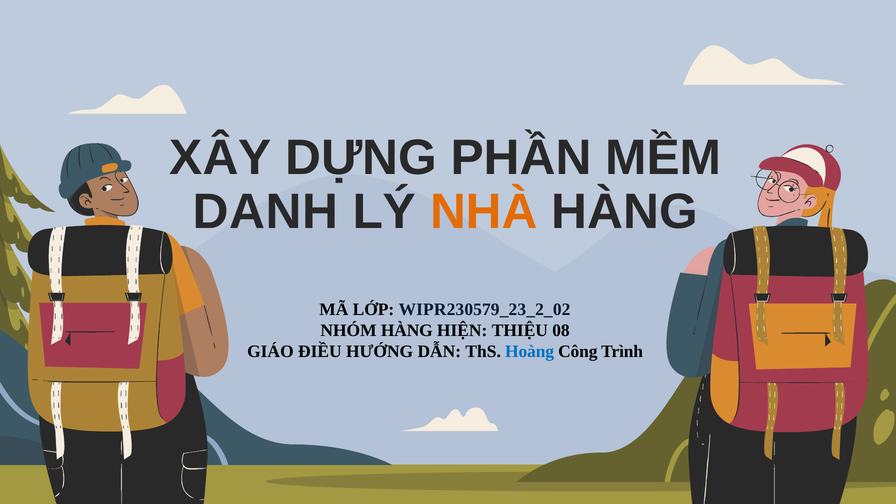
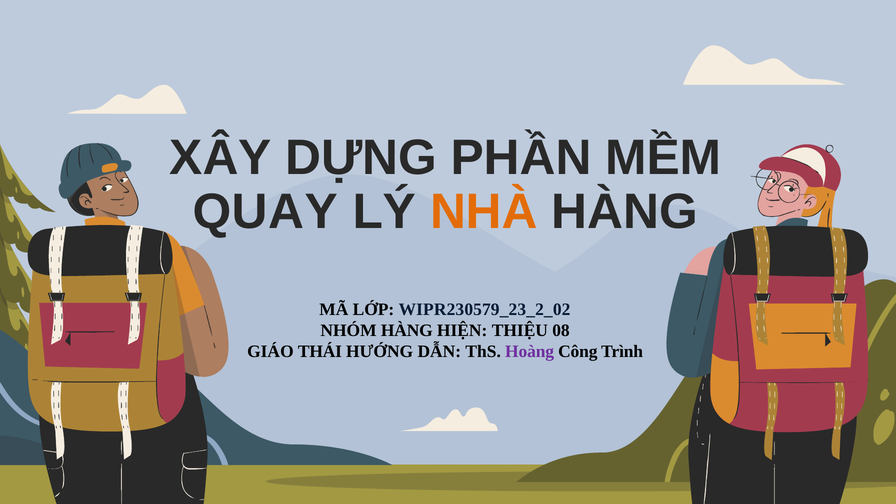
DANH: DANH -> QUAY
ĐIỀU: ĐIỀU -> THÁI
Hoàng colour: blue -> purple
